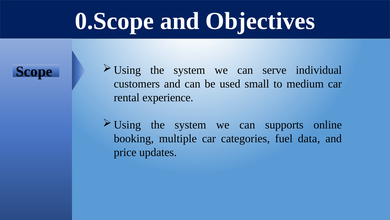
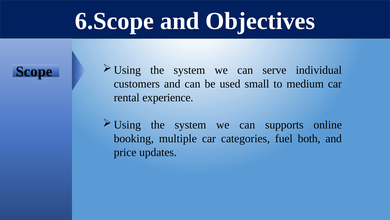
0.Scope: 0.Scope -> 6.Scope
data: data -> both
